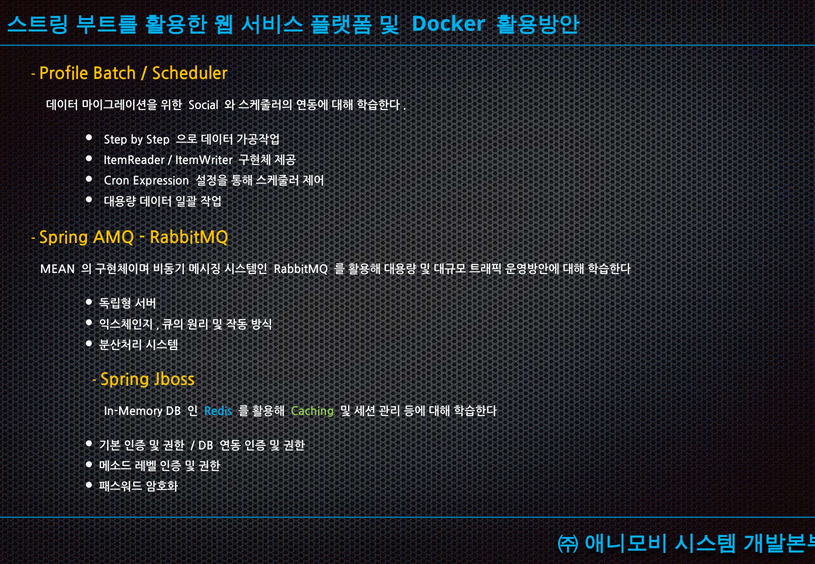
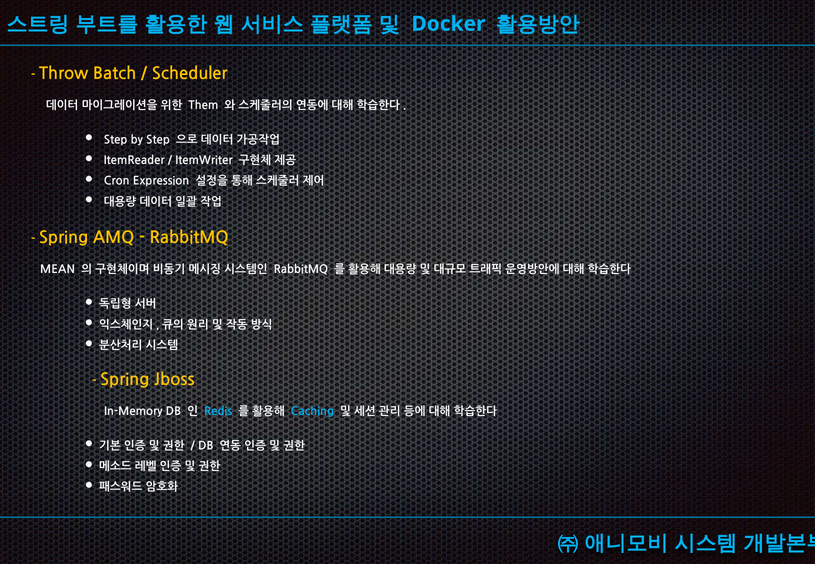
Profile: Profile -> Throw
Social: Social -> Them
Caching colour: light green -> light blue
